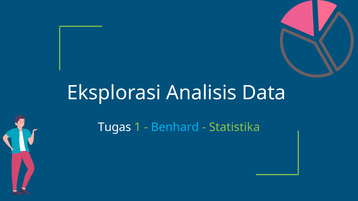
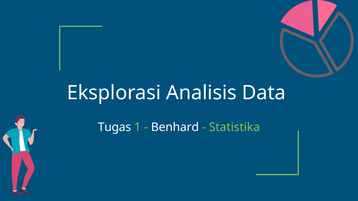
Benhard colour: light blue -> white
